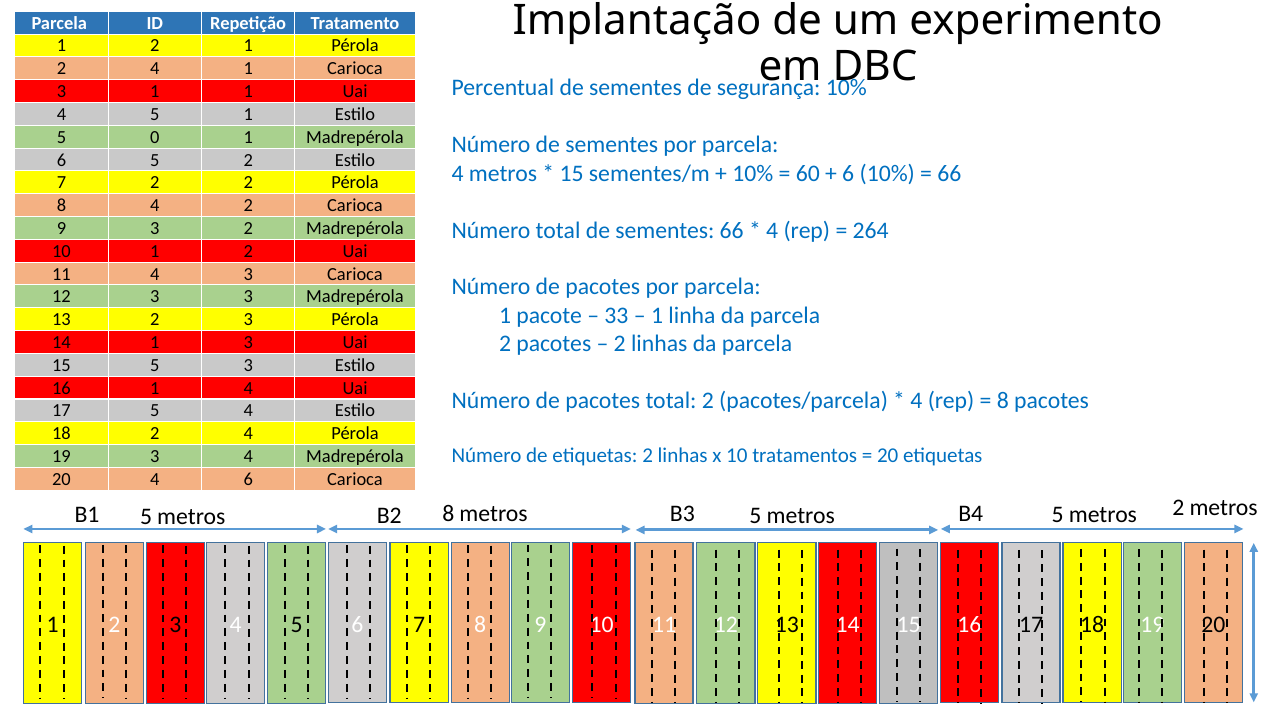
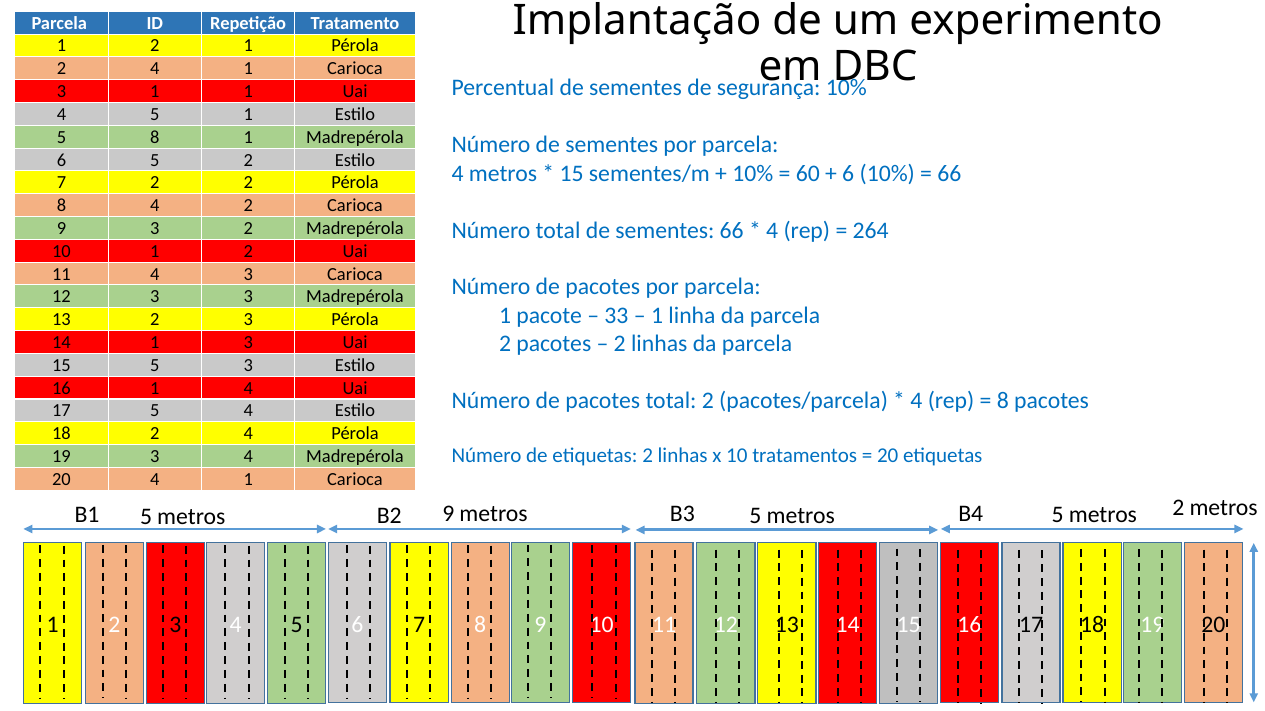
5 0: 0 -> 8
20 4 6: 6 -> 1
metros 8: 8 -> 9
